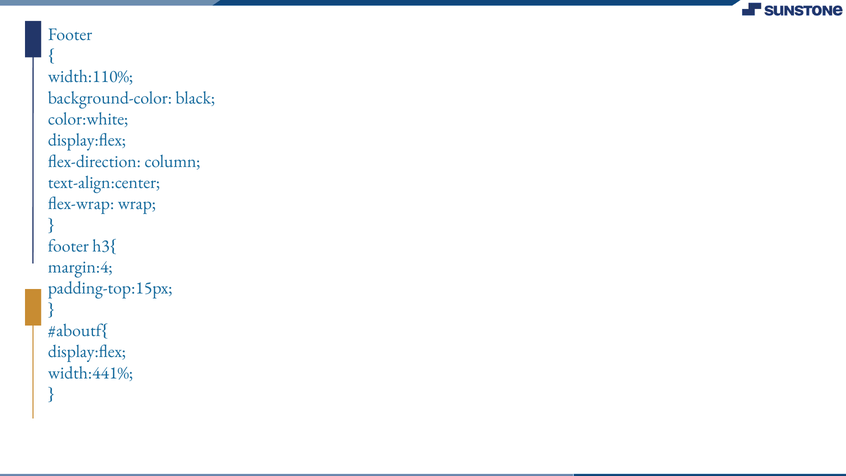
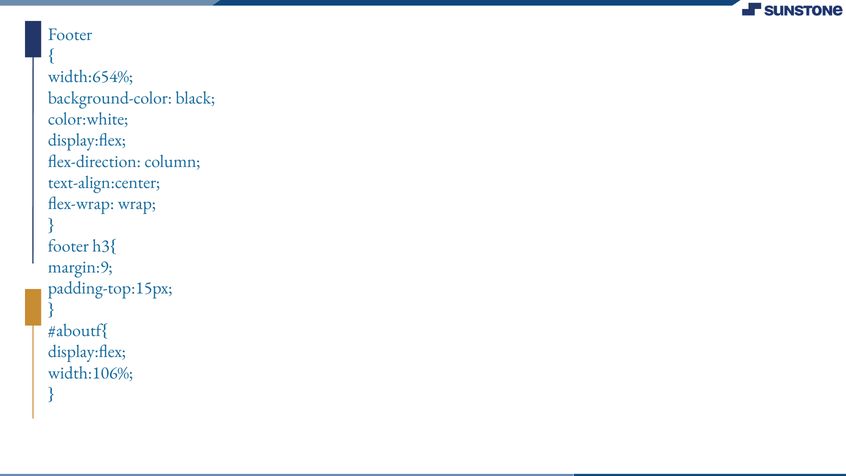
width:110%: width:110% -> width:654%
margin:4: margin:4 -> margin:9
width:441%: width:441% -> width:106%
